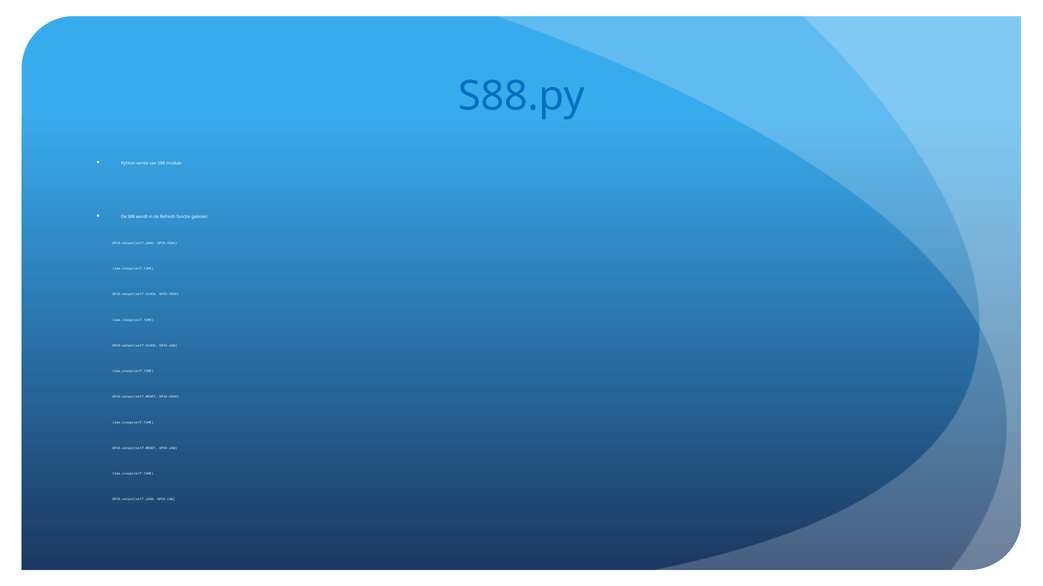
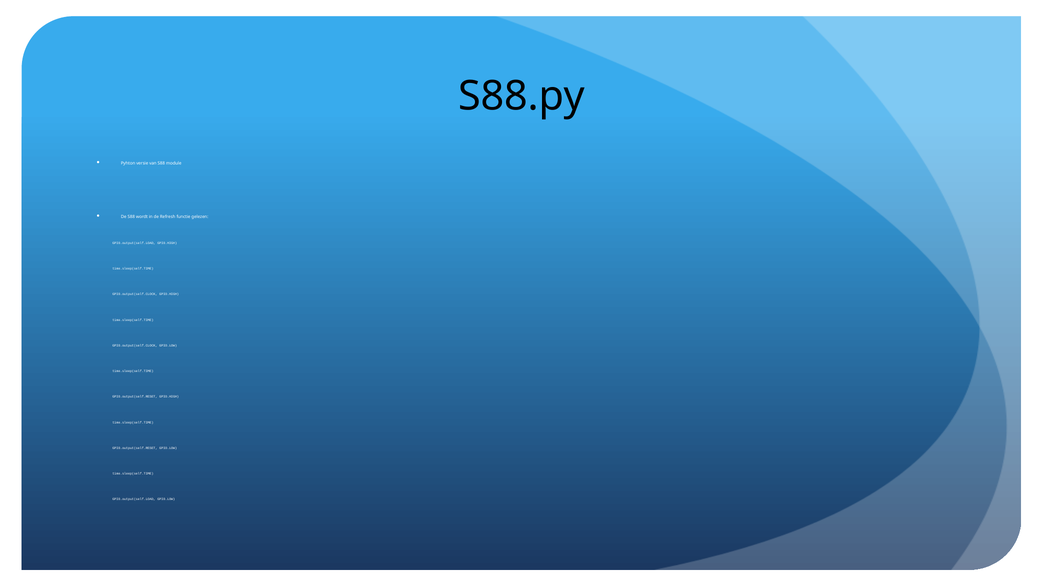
S88.py colour: blue -> black
